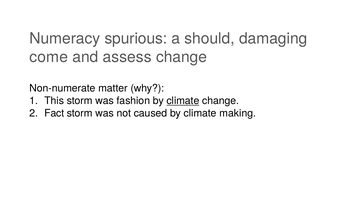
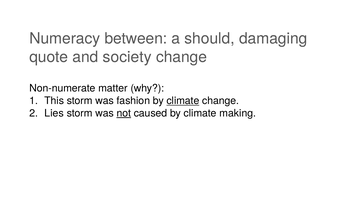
spurious: spurious -> between
come: come -> quote
assess: assess -> society
Fact: Fact -> Lies
not underline: none -> present
